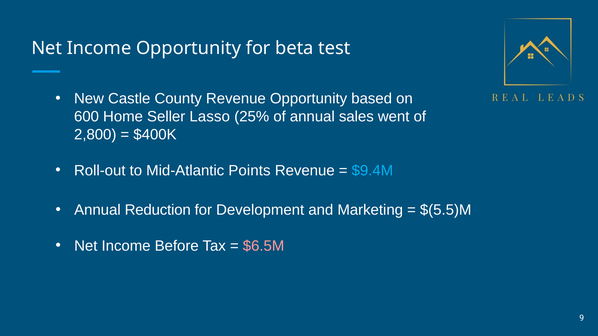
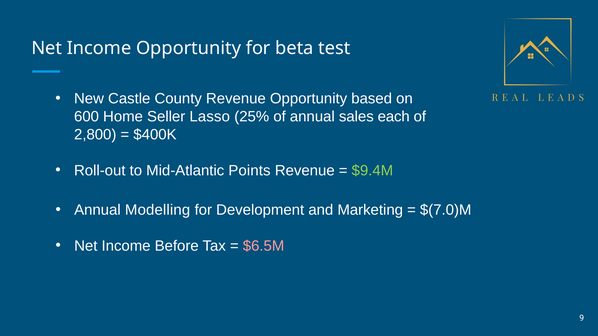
went: went -> each
$9.4M colour: light blue -> light green
Reduction: Reduction -> Modelling
$(5.5)M: $(5.5)M -> $(7.0)M
